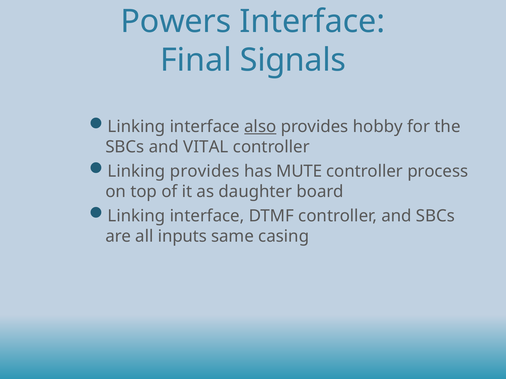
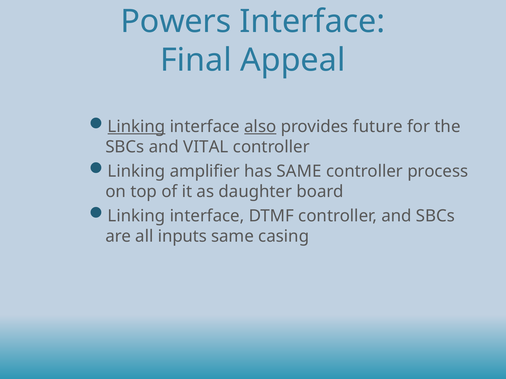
Signals: Signals -> Appeal
Linking at (136, 127) underline: none -> present
hobby: hobby -> future
Linking provides: provides -> amplifier
has MUTE: MUTE -> SAME
